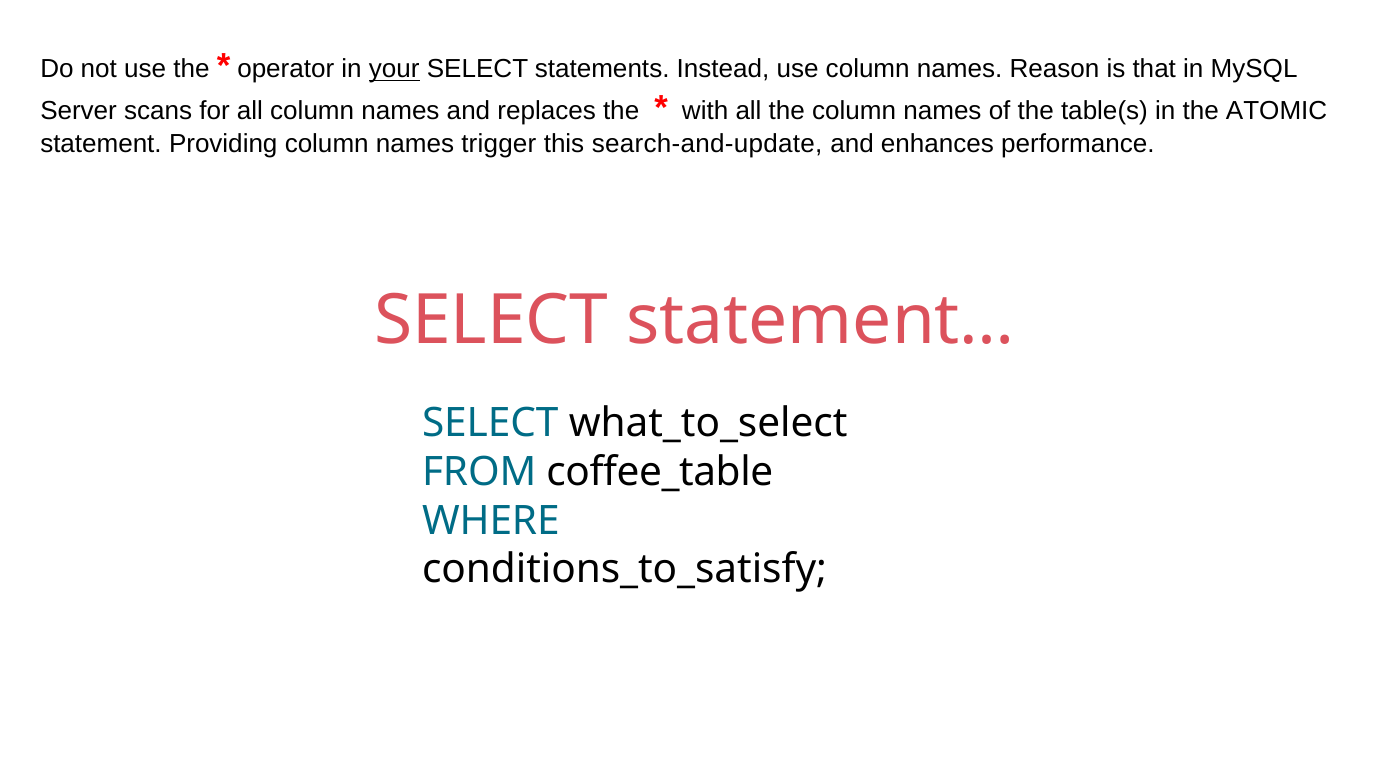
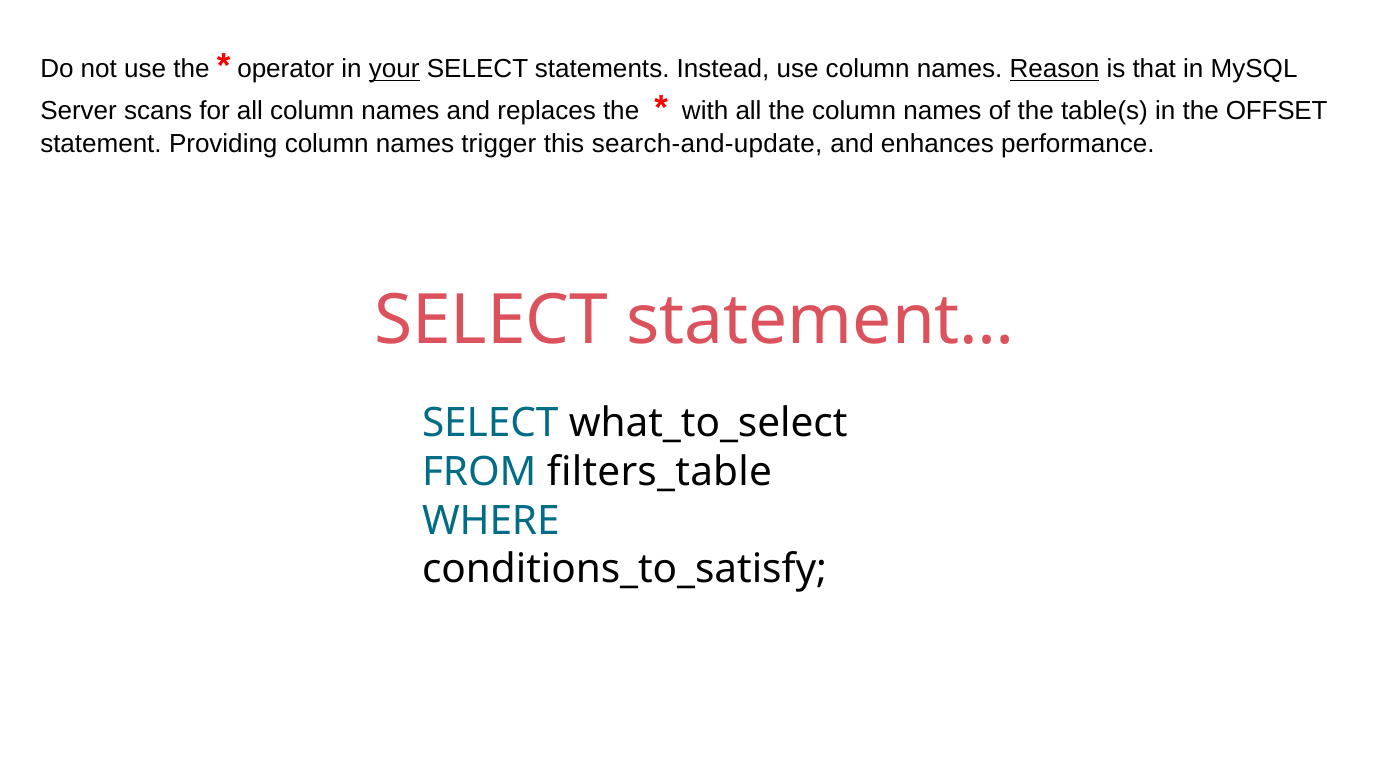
Reason underline: none -> present
ATOMIC: ATOMIC -> OFFSET
coffee_table: coffee_table -> filters_table
